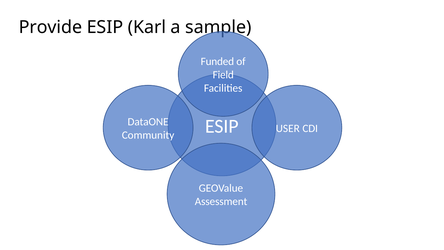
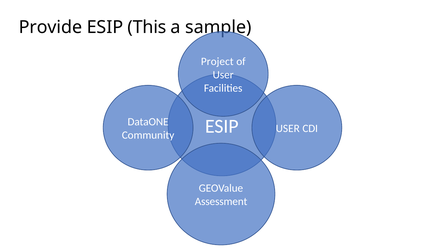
Karl: Karl -> This
Funded: Funded -> Project
Field at (223, 75): Field -> User
